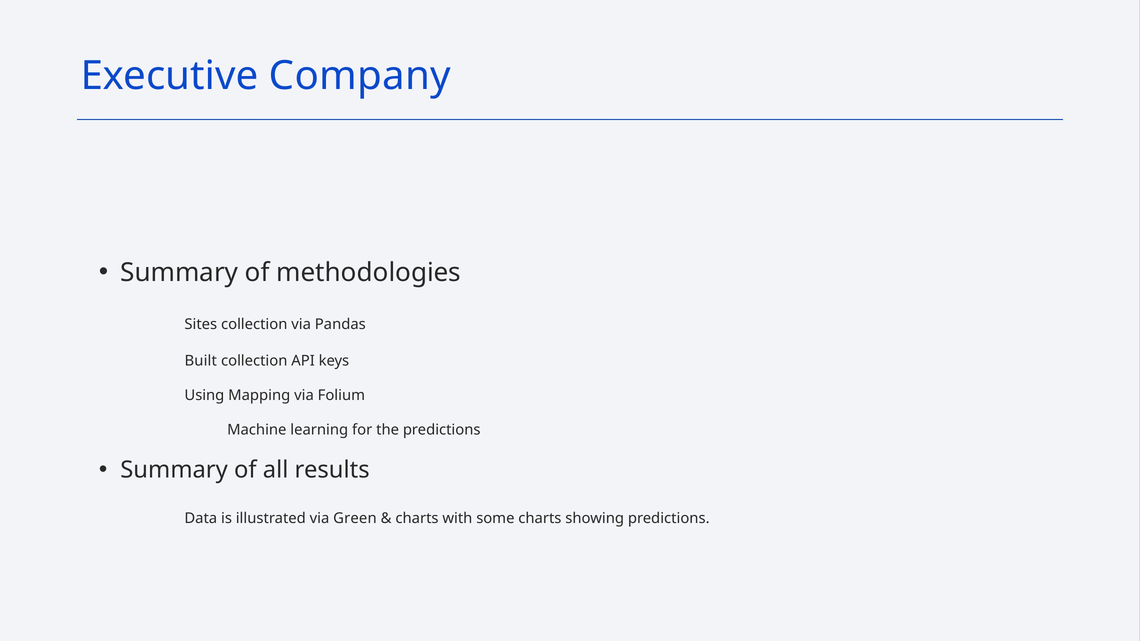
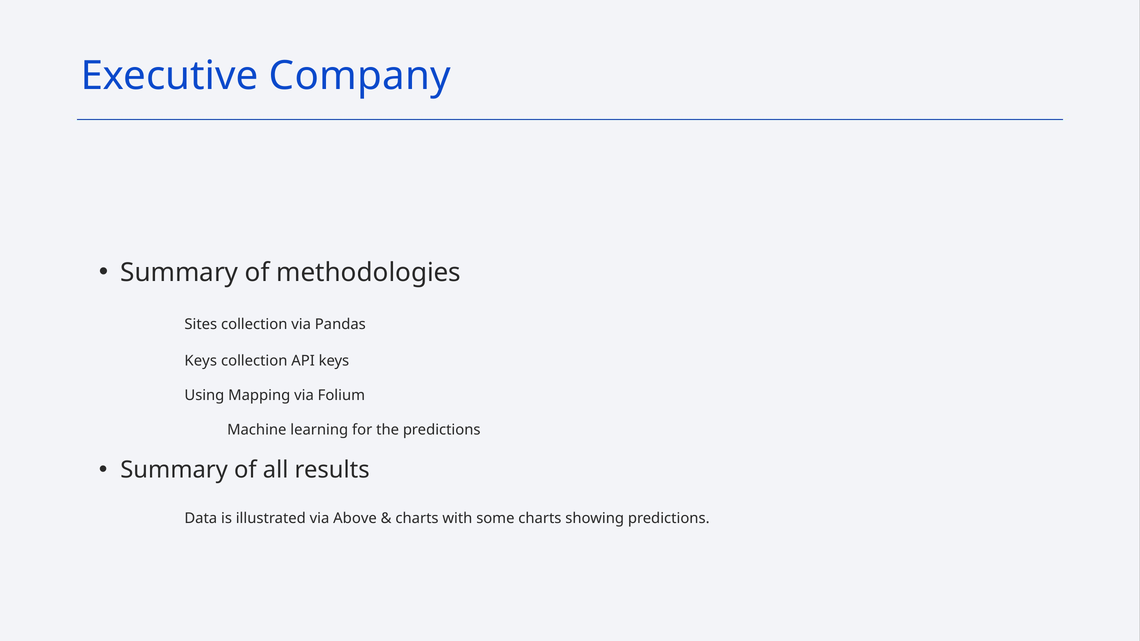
Built at (201, 361): Built -> Keys
Green: Green -> Above
